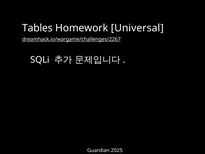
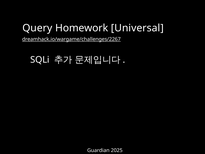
Tables: Tables -> Query
